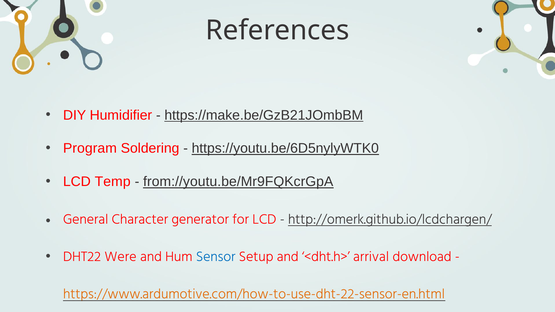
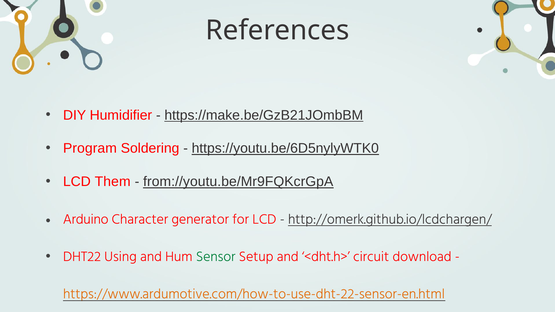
Temp: Temp -> Them
General: General -> Arduino
Were: Were -> Using
Sensor colour: blue -> green
arrival: arrival -> circuit
